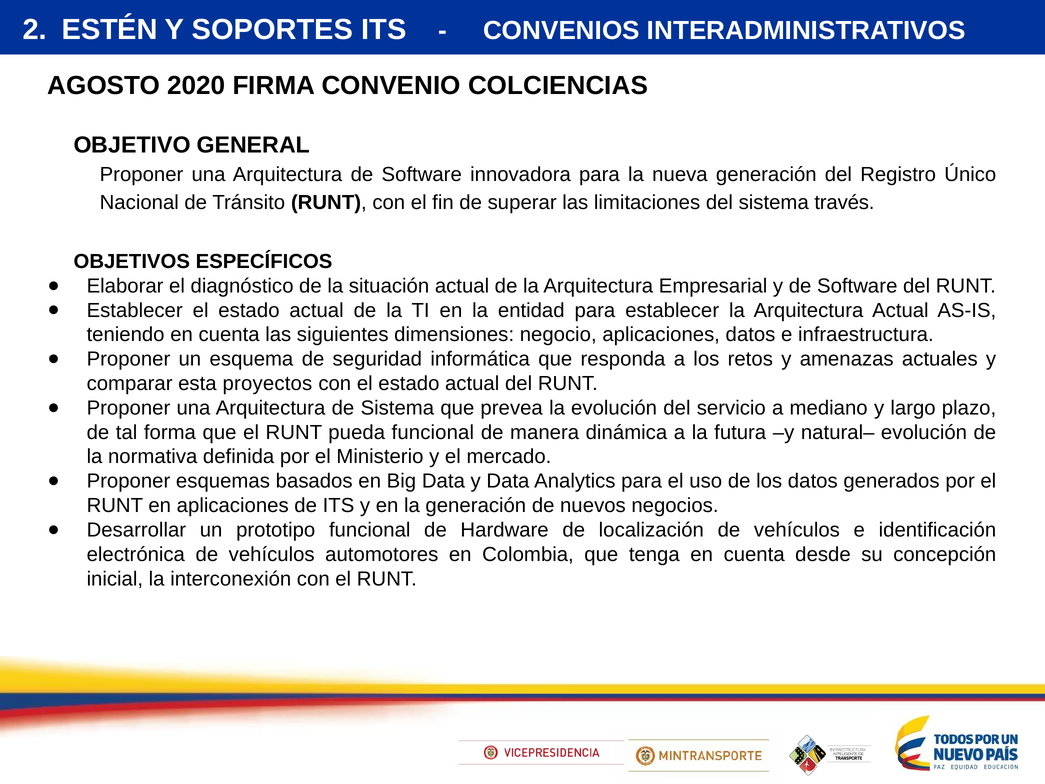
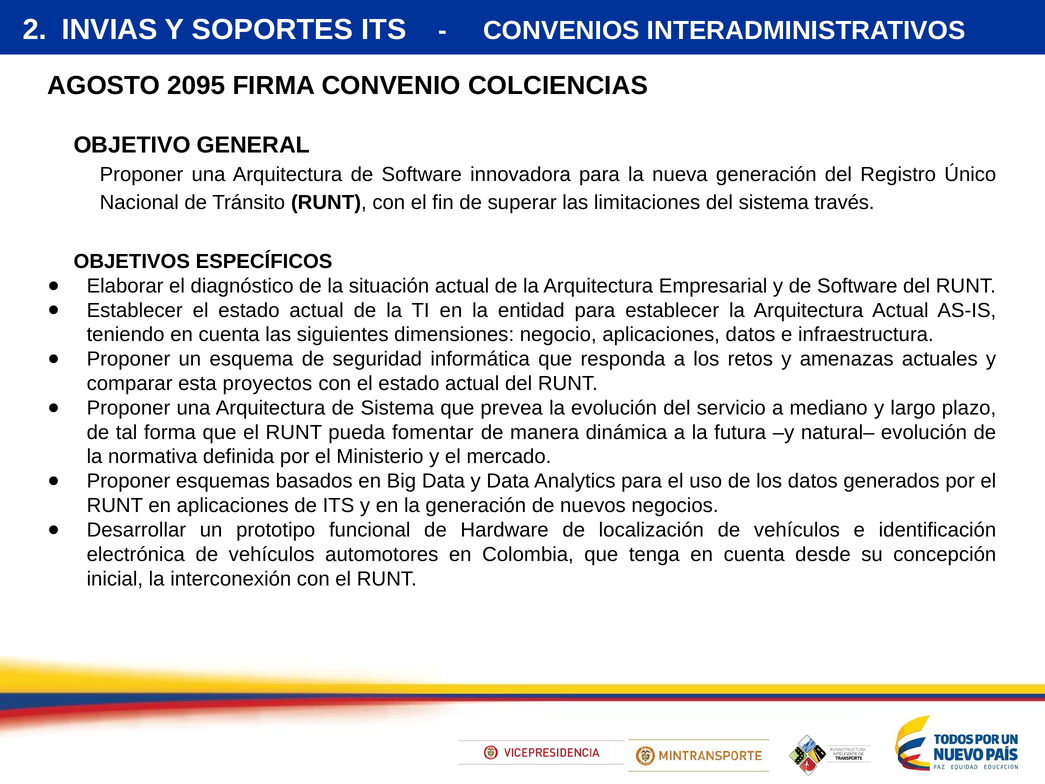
ESTÉN: ESTÉN -> INVIAS
2020: 2020 -> 2095
pueda funcional: funcional -> fomentar
